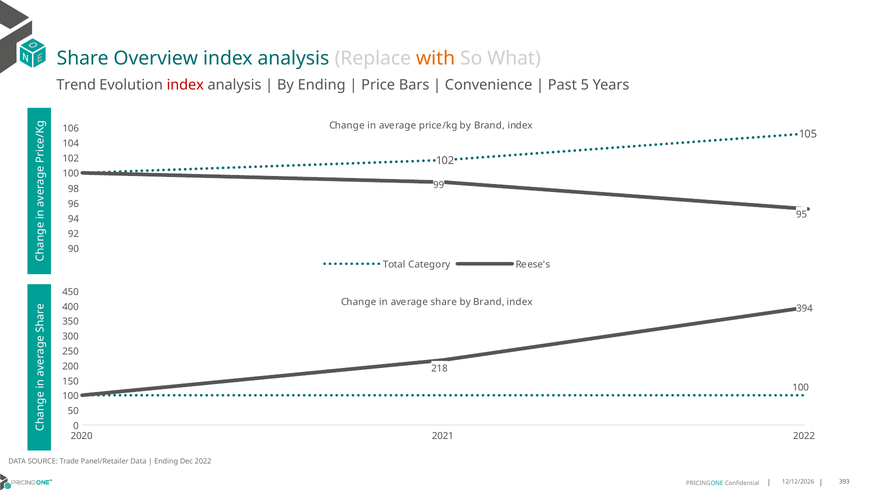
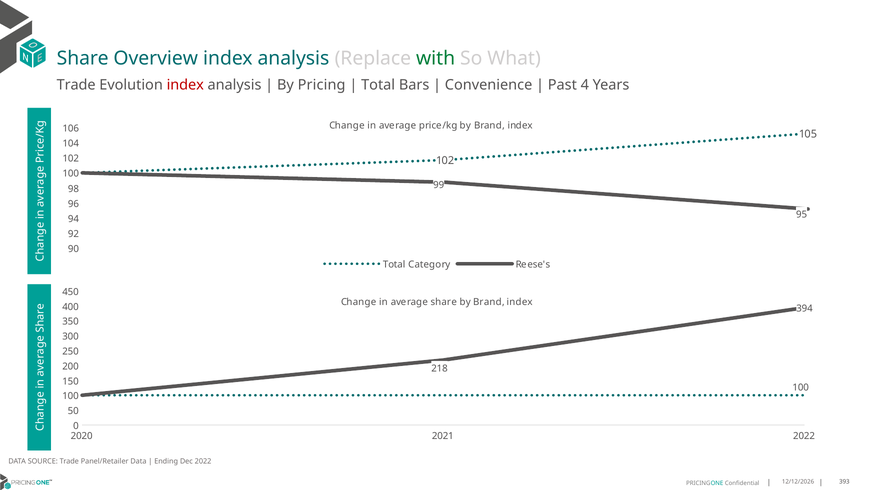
with colour: orange -> green
Trend at (76, 85): Trend -> Trade
By Ending: Ending -> Pricing
Price at (378, 85): Price -> Total
5: 5 -> 4
